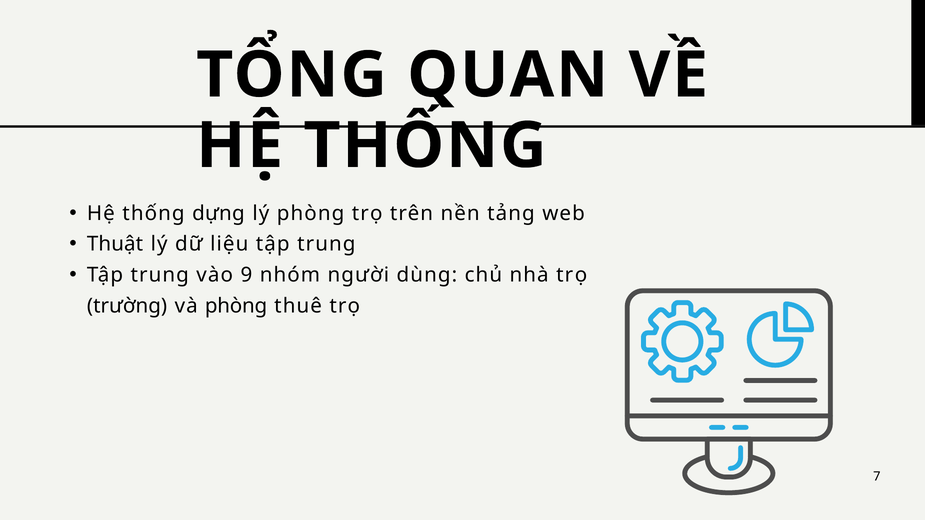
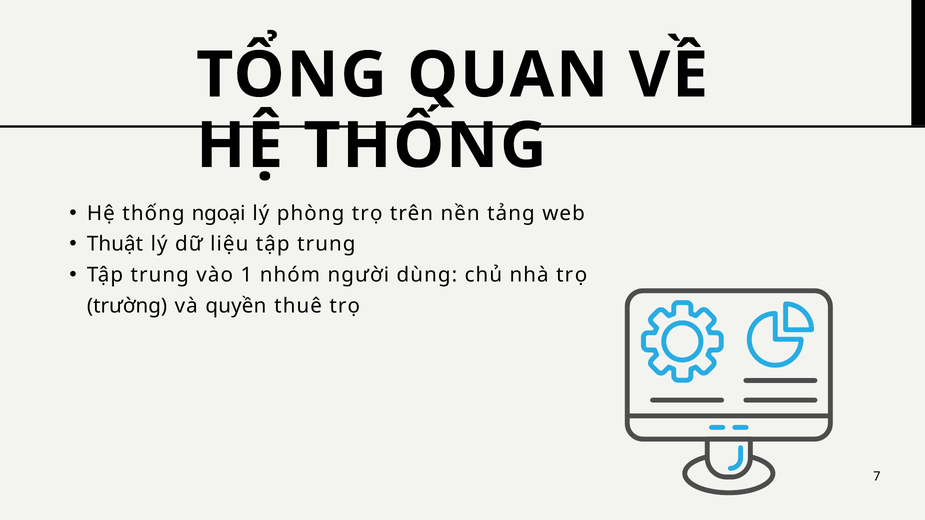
dựng: dựng -> ngoại
9: 9 -> 1
và phòng: phòng -> quyền
